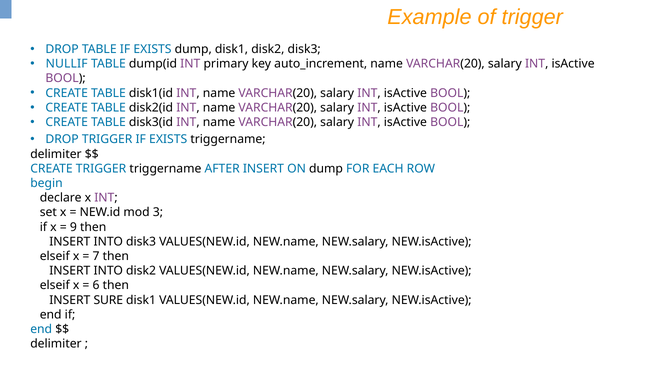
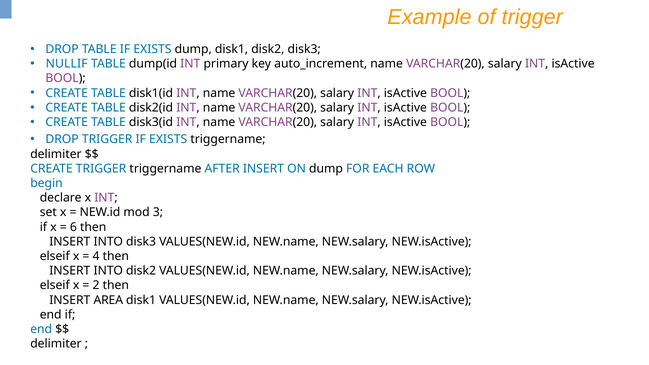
9: 9 -> 6
7: 7 -> 4
6: 6 -> 2
SURE: SURE -> AREA
